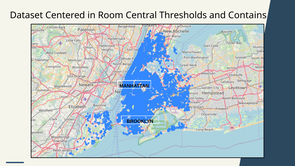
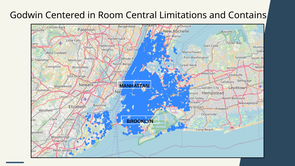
Dataset: Dataset -> Godwin
Thresholds: Thresholds -> Limitations
